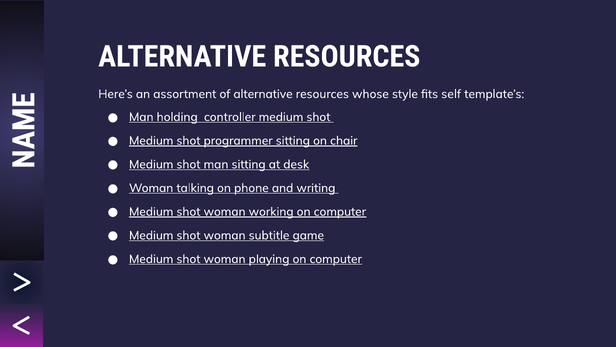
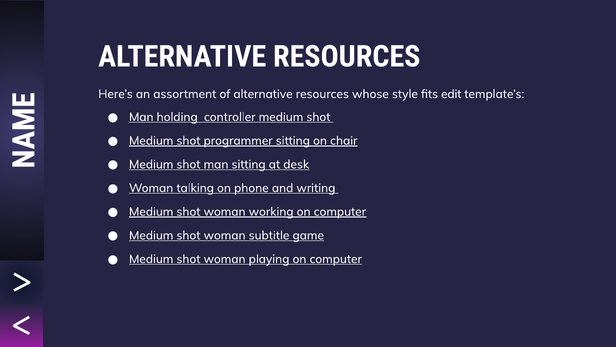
self: self -> edit
